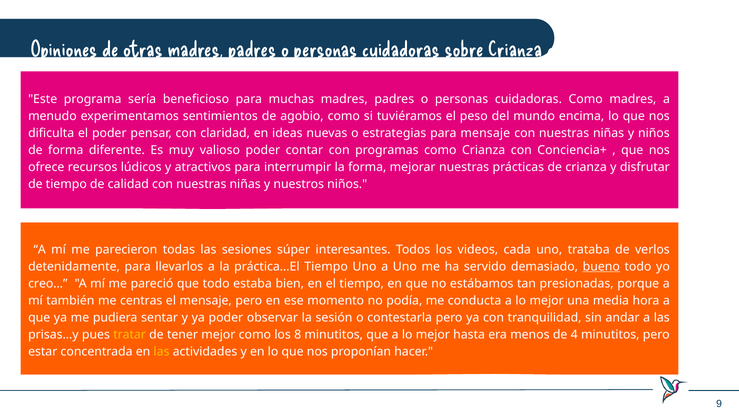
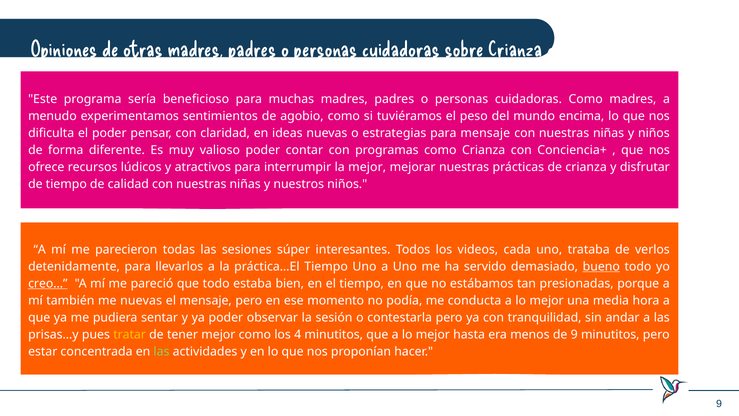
la forma: forma -> mejor
creo… underline: none -> present
me centras: centras -> nuevas
8: 8 -> 4
de 4: 4 -> 9
las at (161, 351) colour: yellow -> light green
